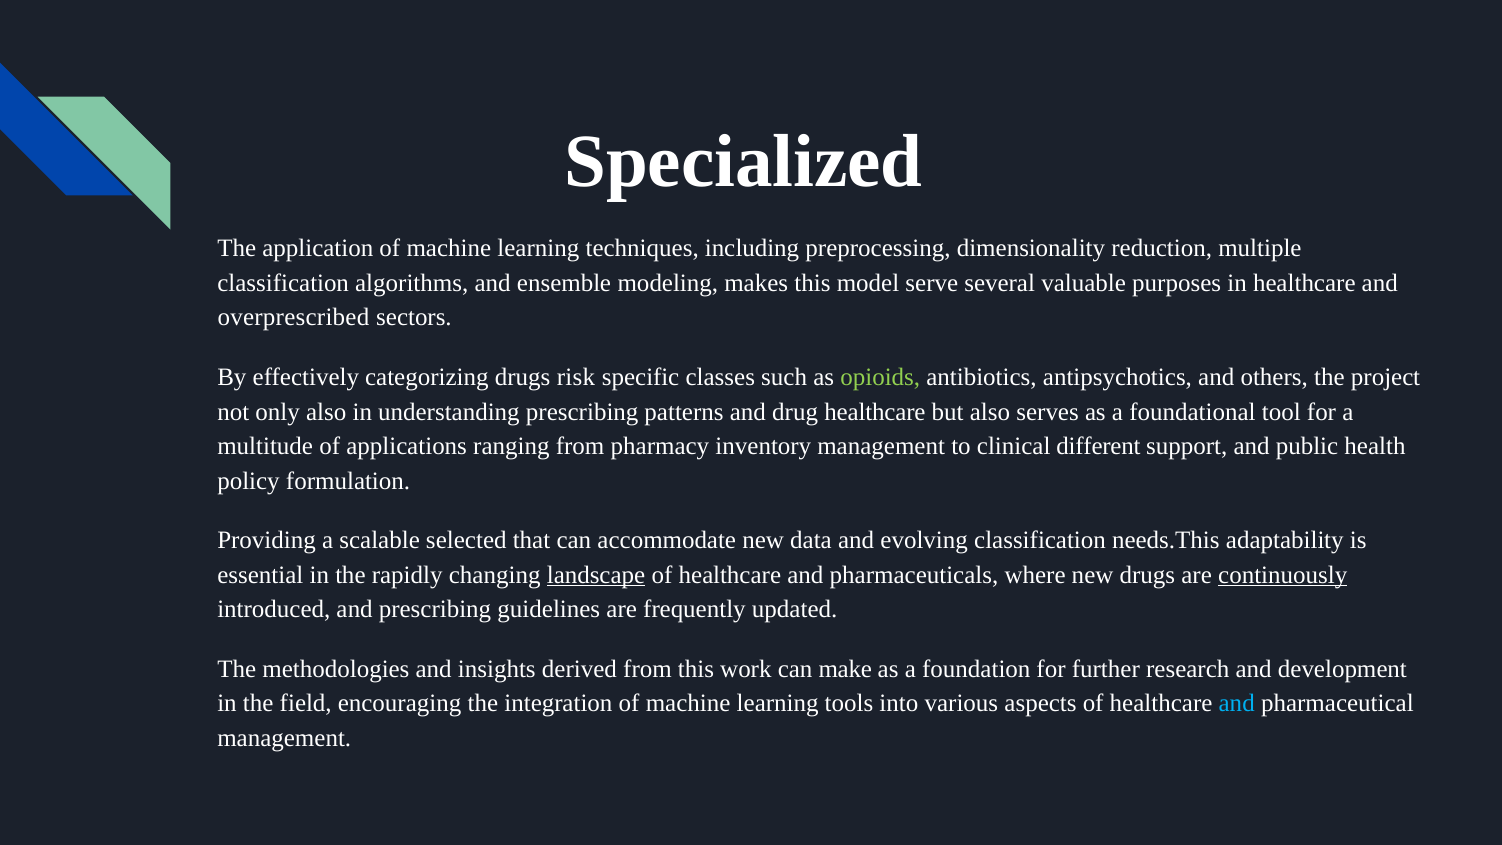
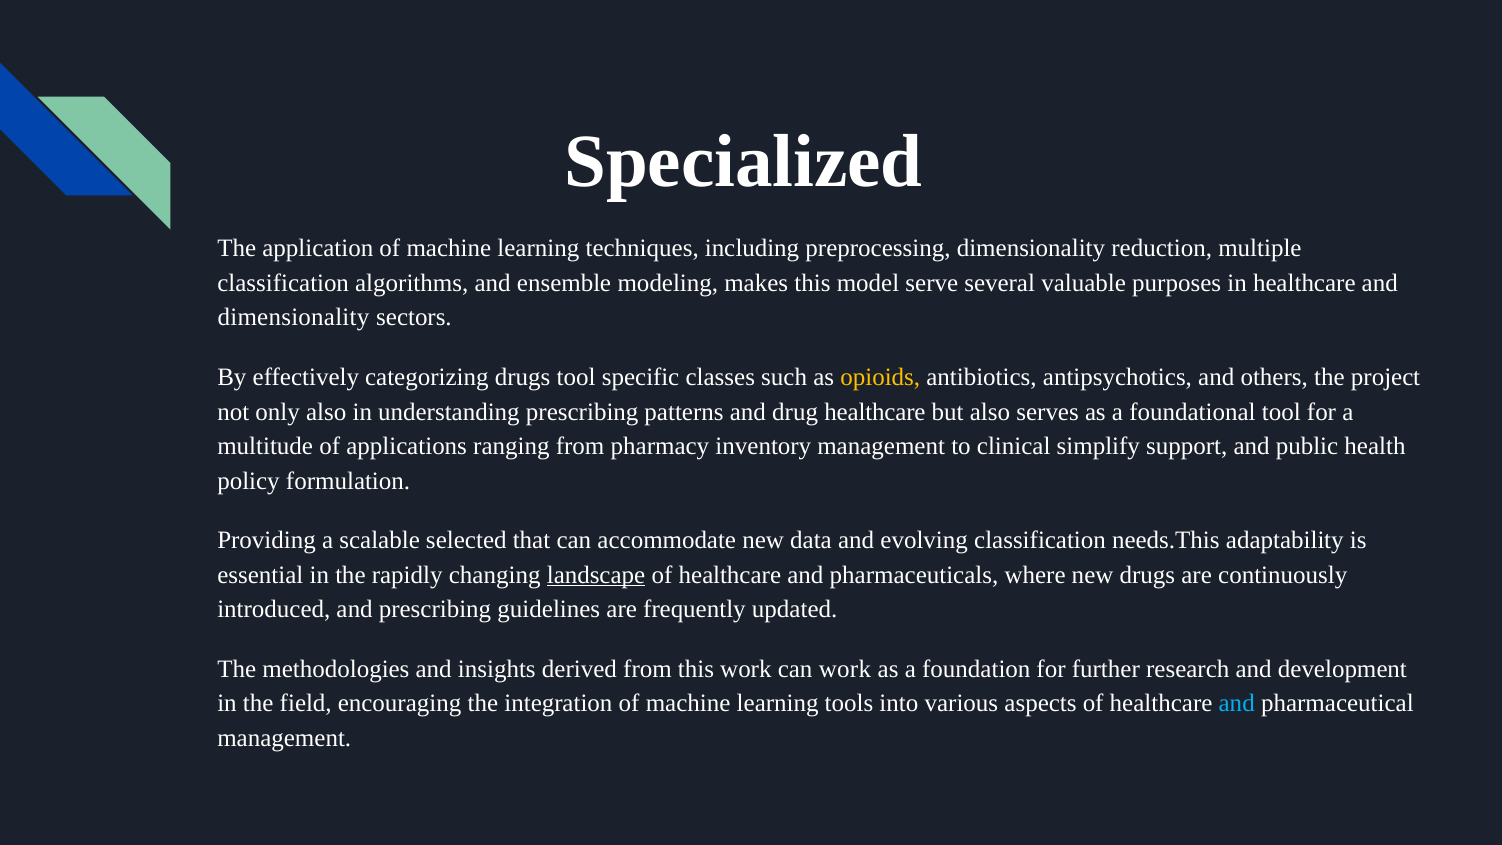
overprescribed at (293, 318): overprescribed -> dimensionality
drugs risk: risk -> tool
opioids colour: light green -> yellow
different: different -> simplify
continuously underline: present -> none
can make: make -> work
